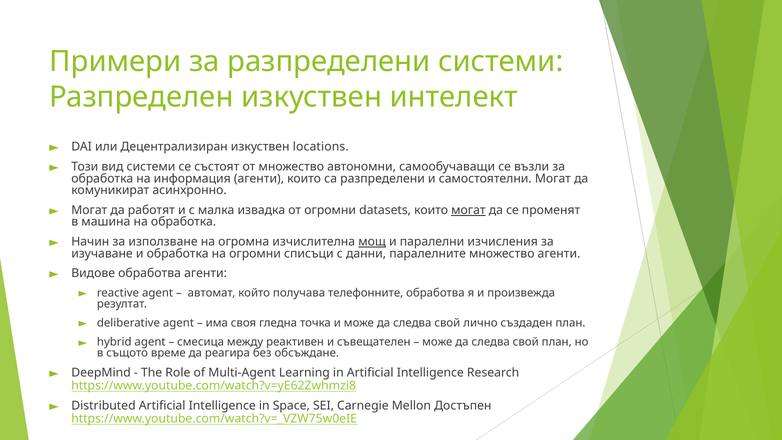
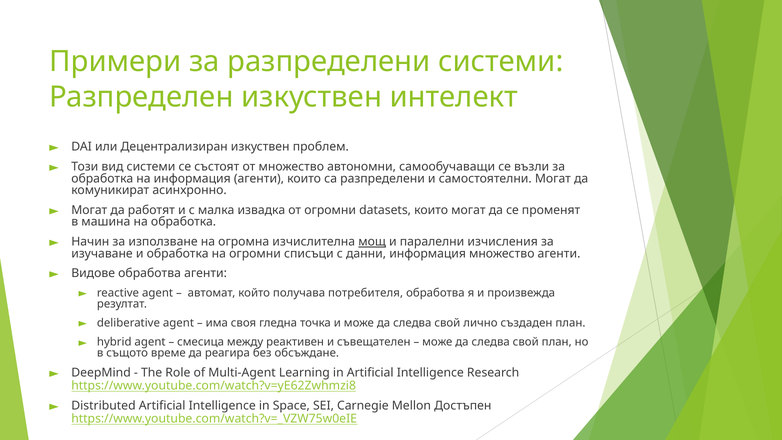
locations: locations -> проблем
могат at (468, 210) underline: present -> none
данни паралелните: паралелните -> информация
телефонните: телефонните -> потребителя
